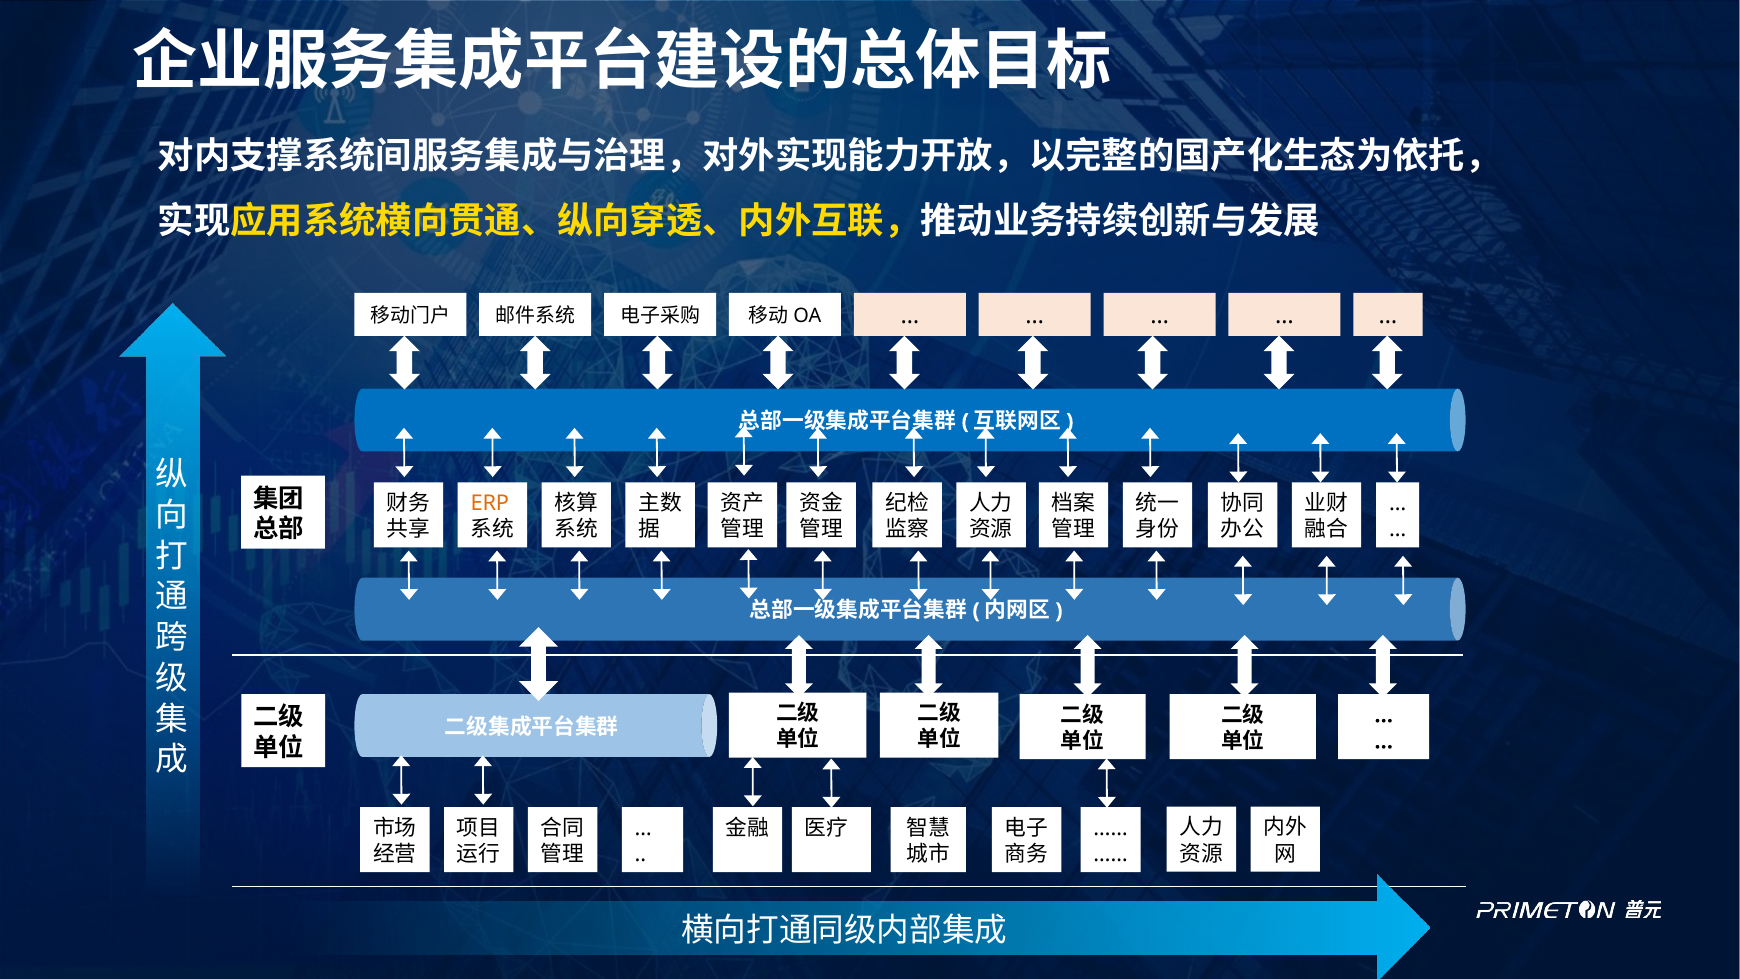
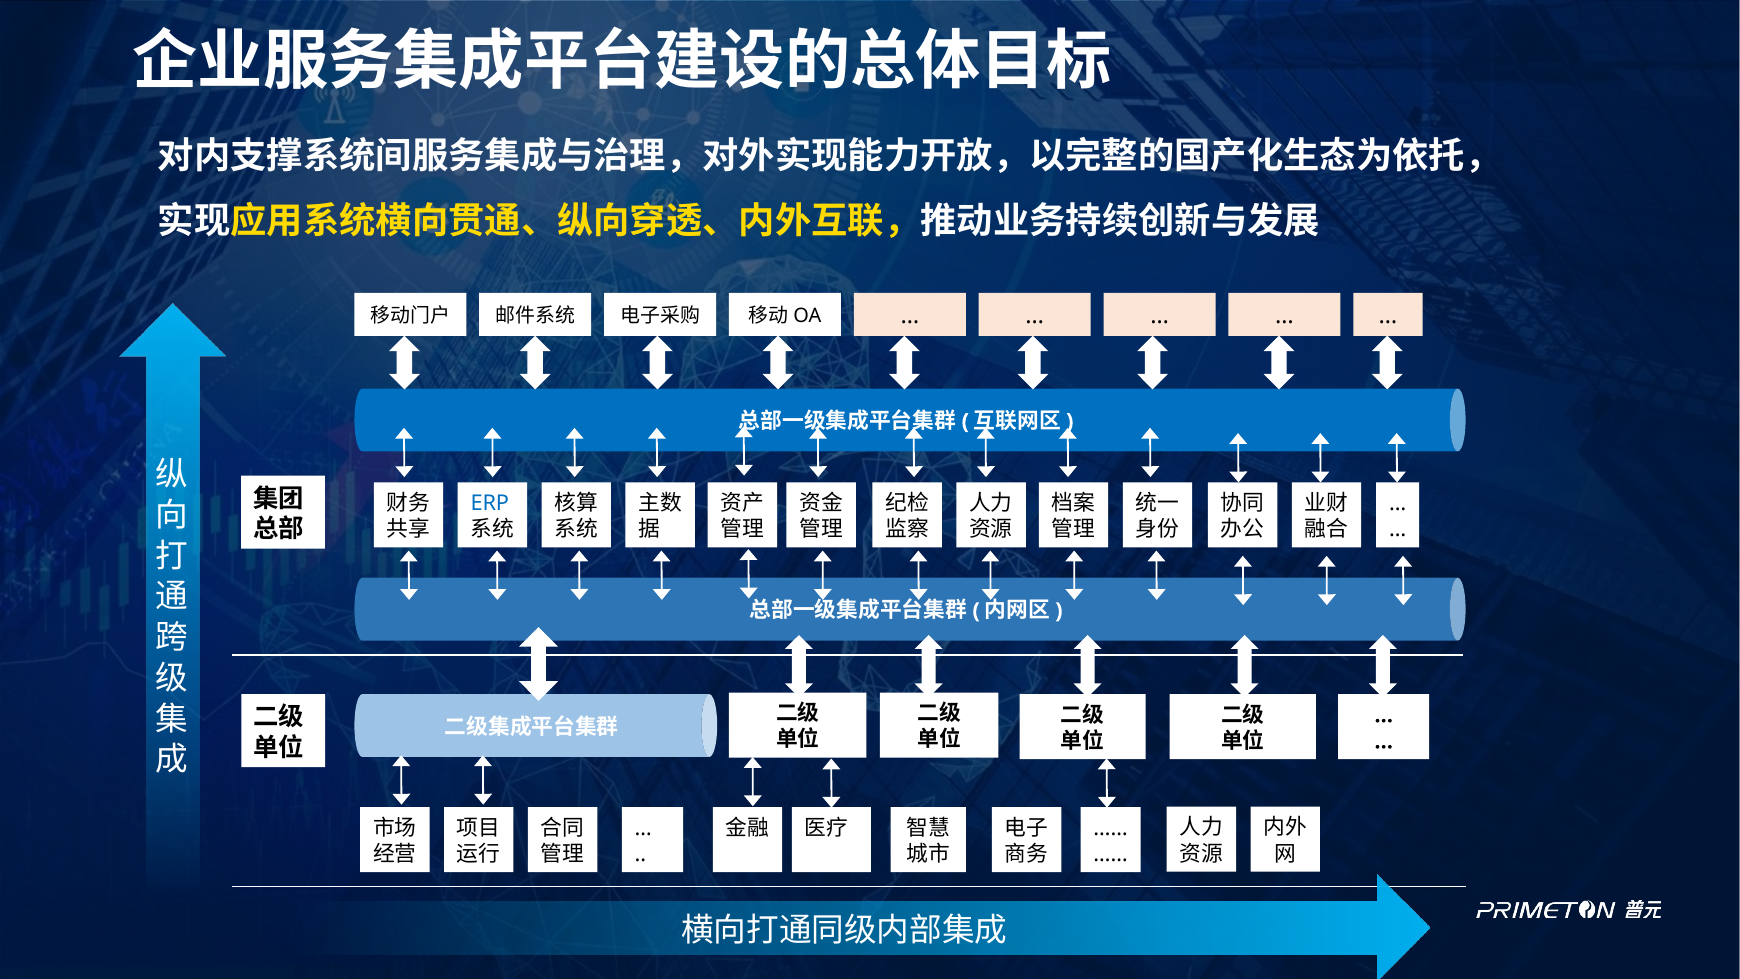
ERP colour: orange -> blue
